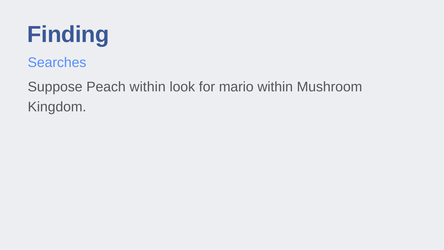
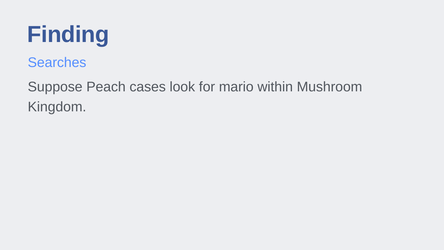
Peach within: within -> cases
